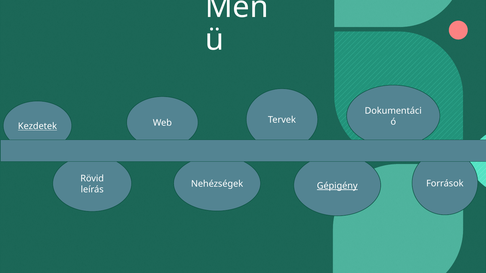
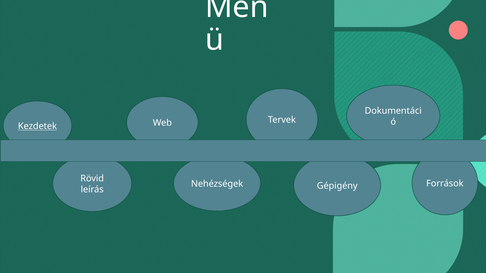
Gépigény underline: present -> none
